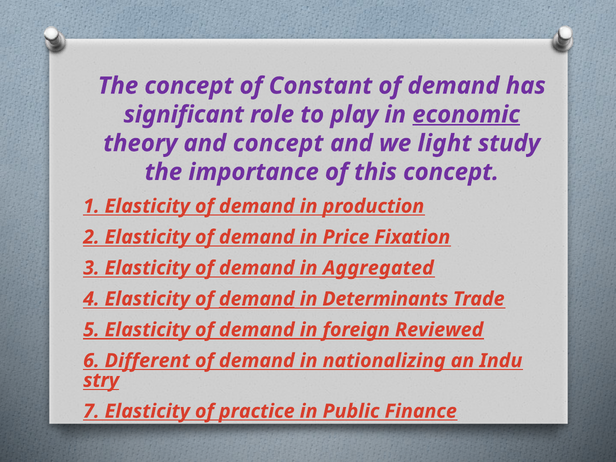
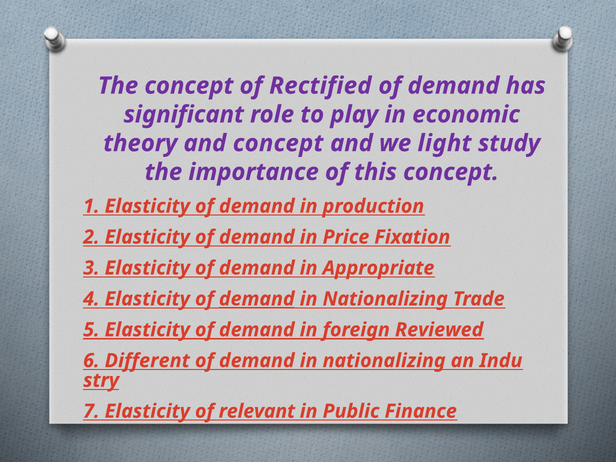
Constant: Constant -> Rectified
economic underline: present -> none
Aggregated: Aggregated -> Appropriate
Determinants at (385, 299): Determinants -> Nationalizing
practice: practice -> relevant
